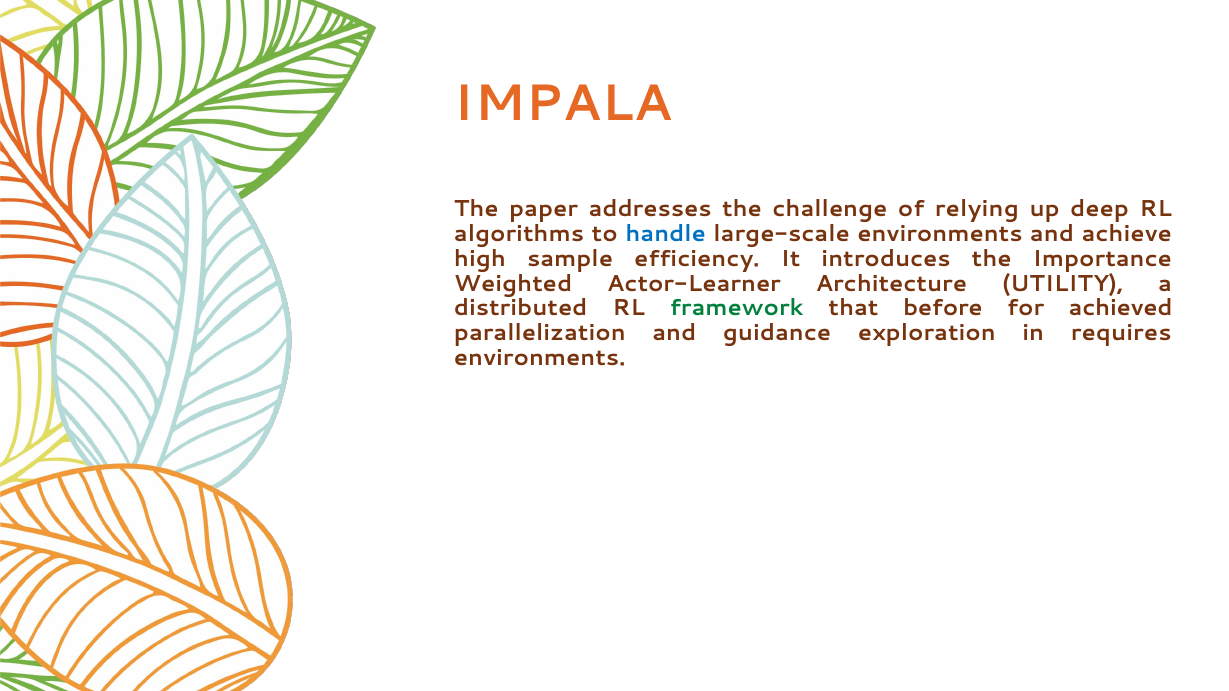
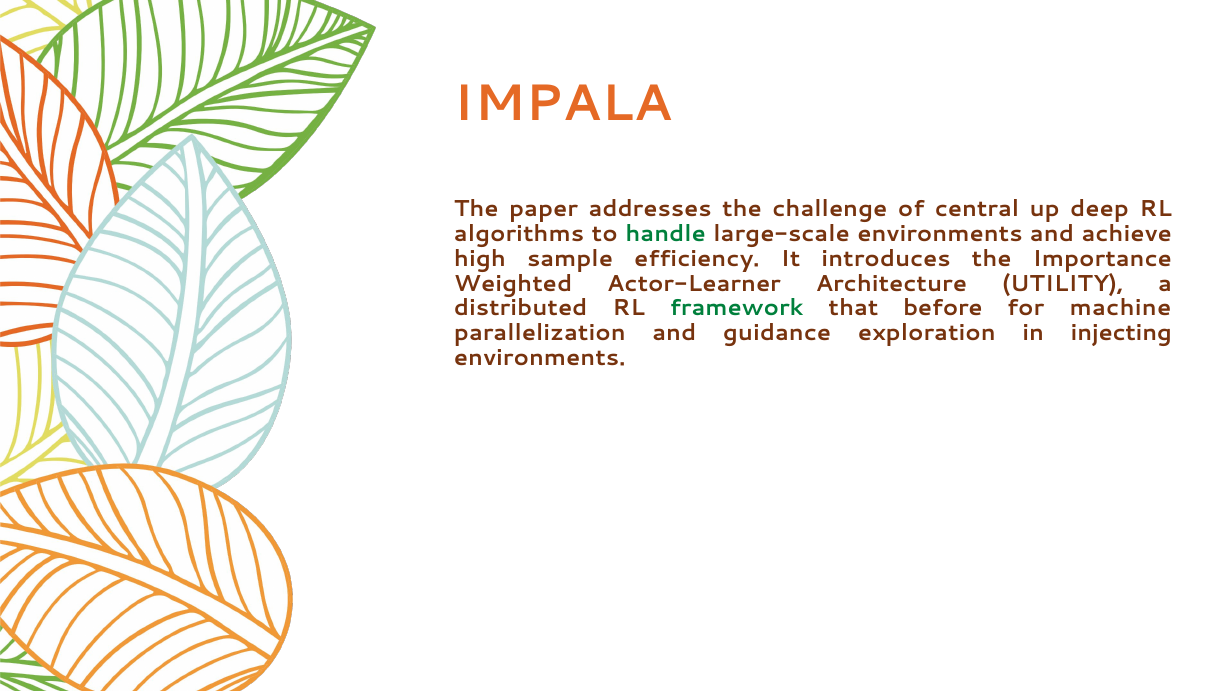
relying: relying -> central
handle colour: blue -> green
achieved: achieved -> machine
requires: requires -> injecting
